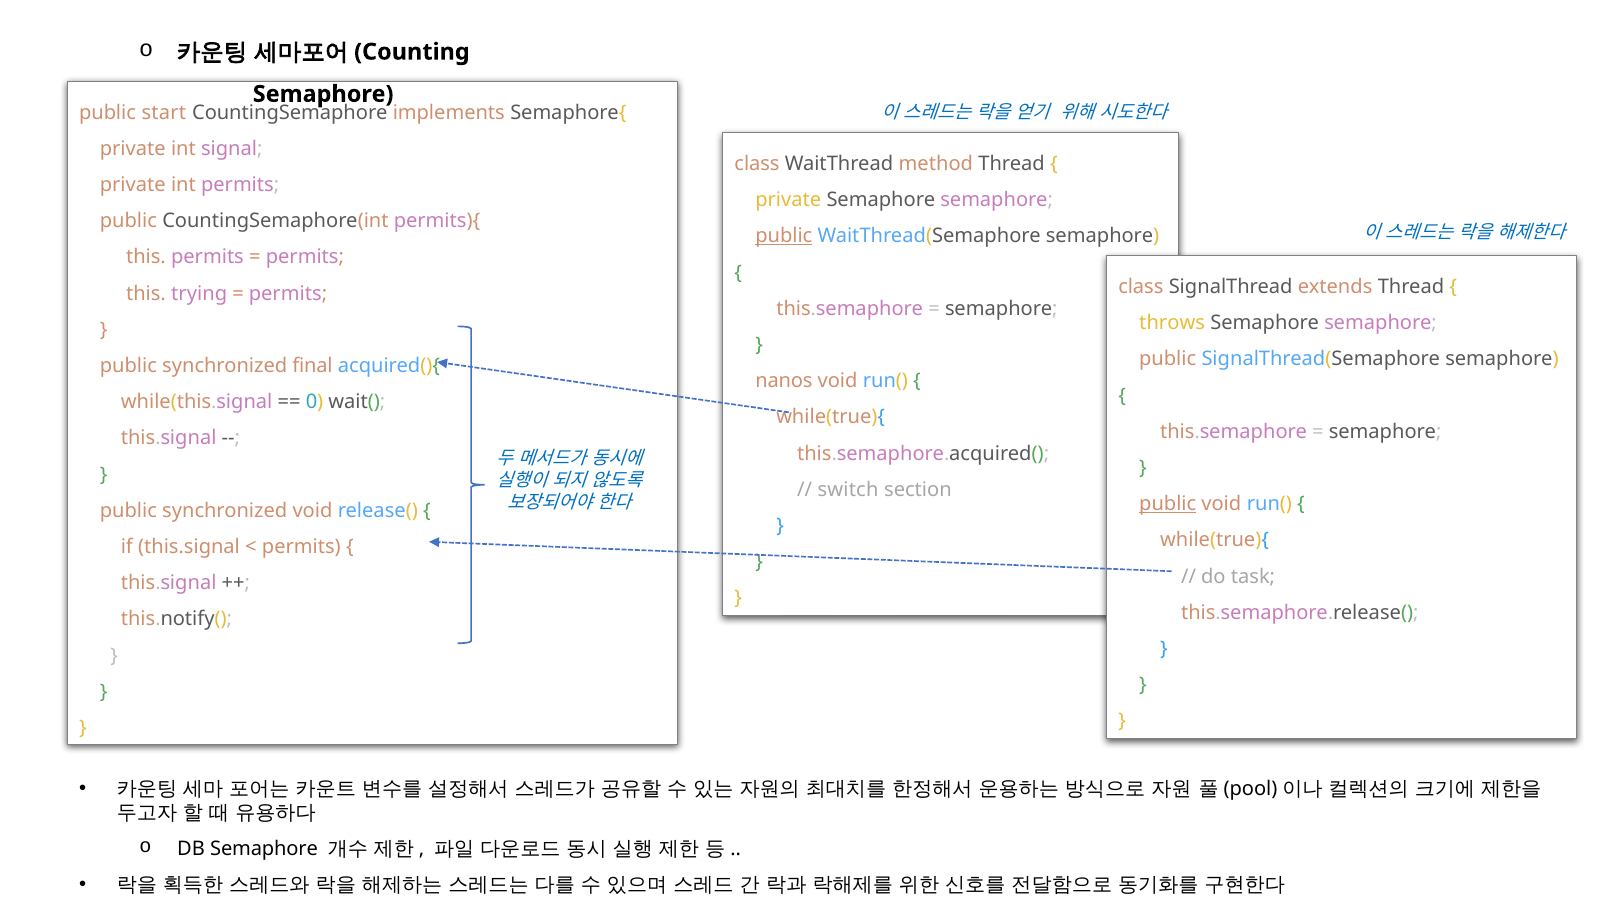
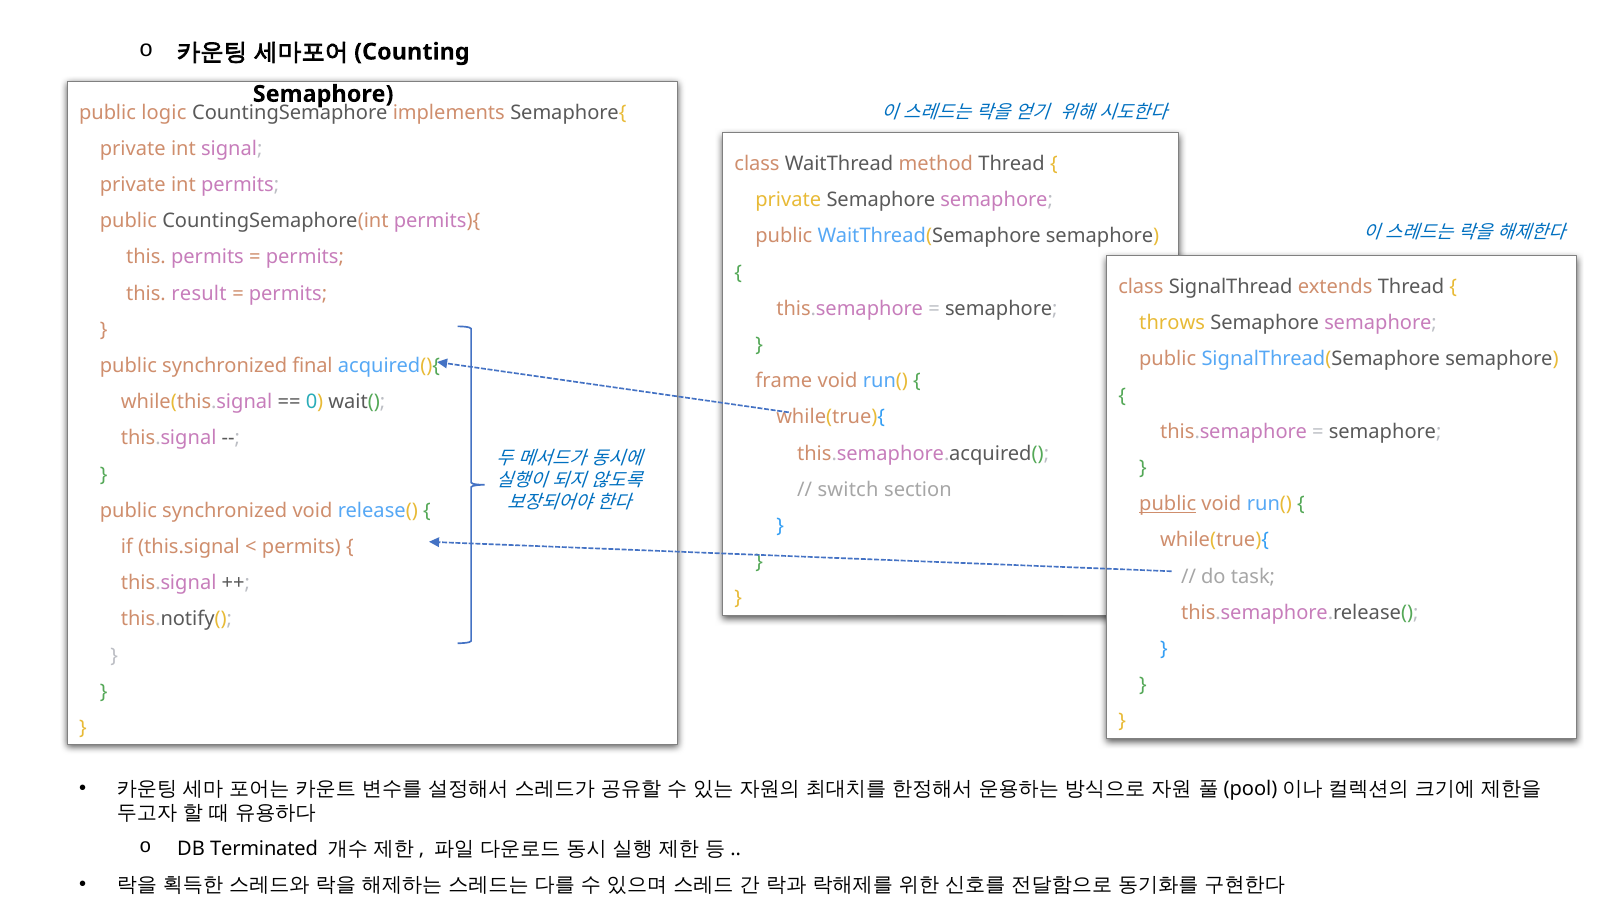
start: start -> logic
public at (784, 236) underline: present -> none
trying: trying -> result
nanos: nanos -> frame
DB Semaphore: Semaphore -> Terminated
